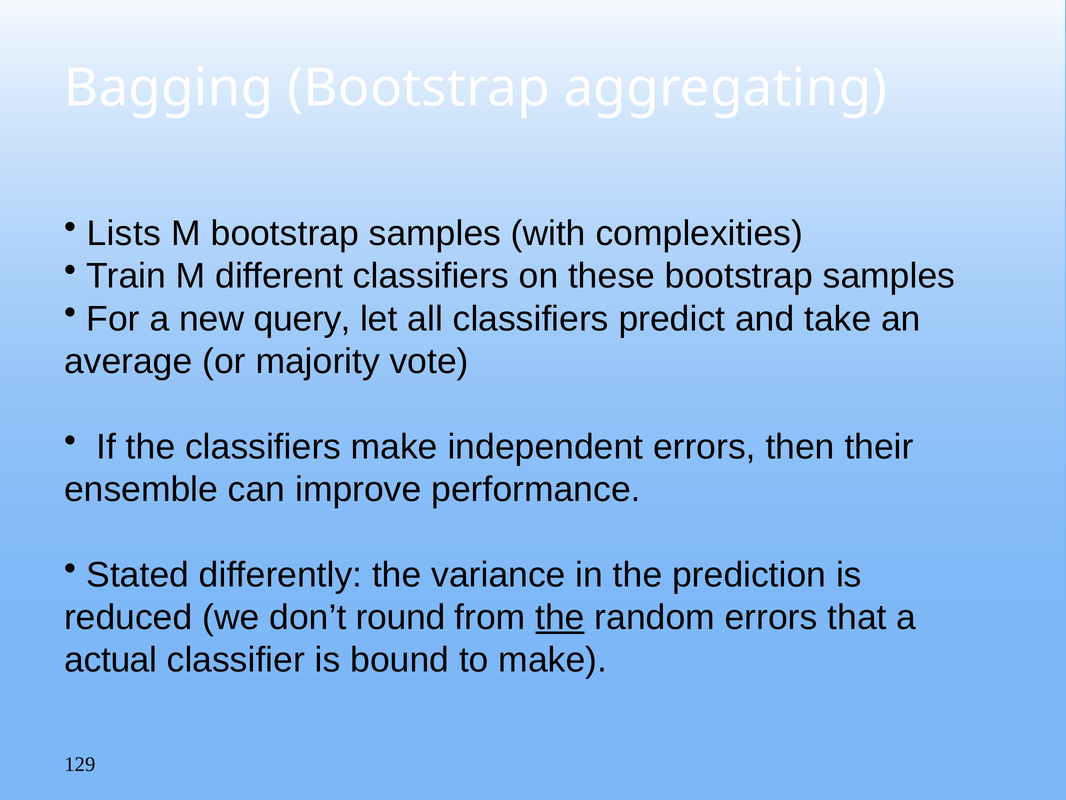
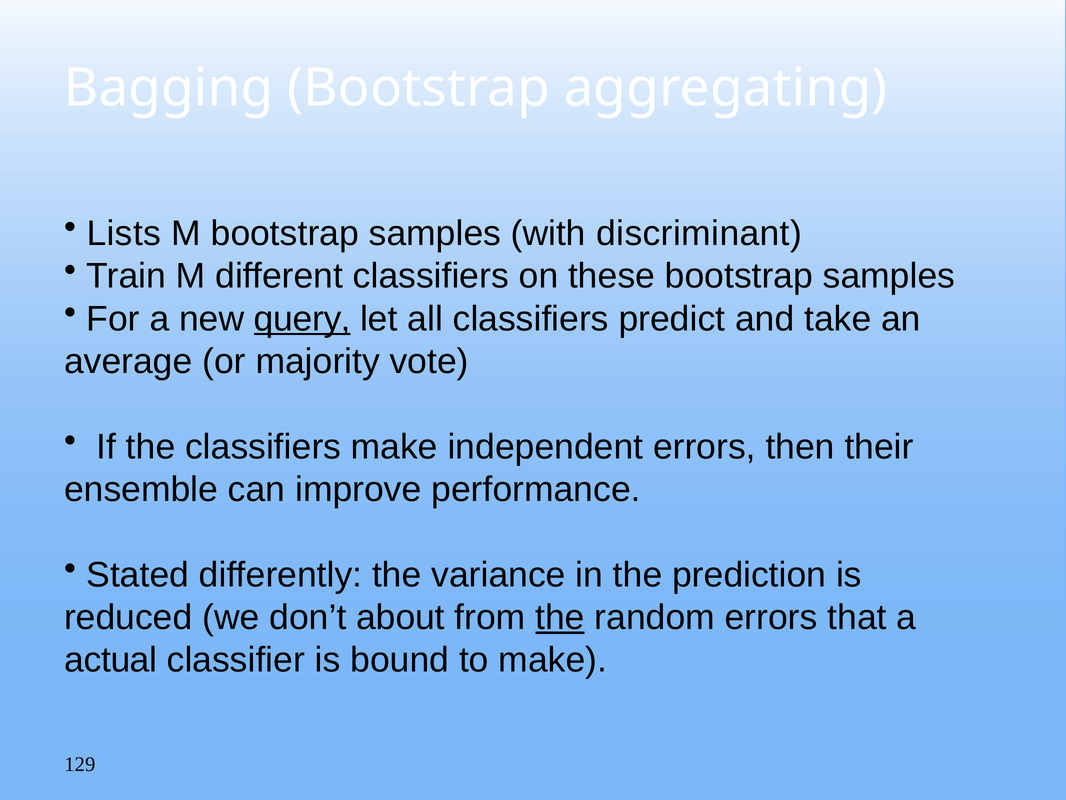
complexities: complexities -> discriminant
query underline: none -> present
round: round -> about
